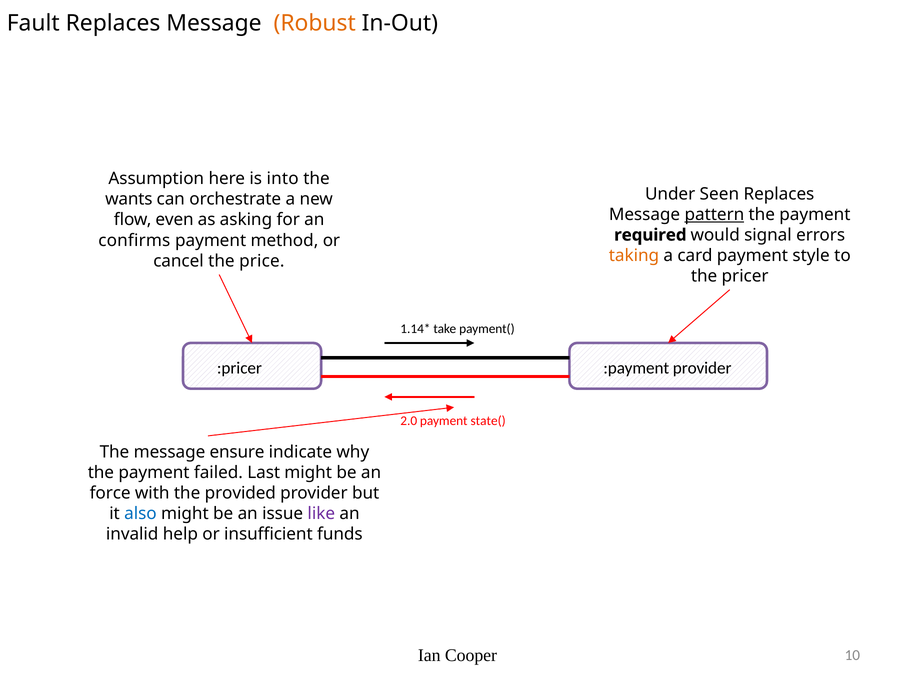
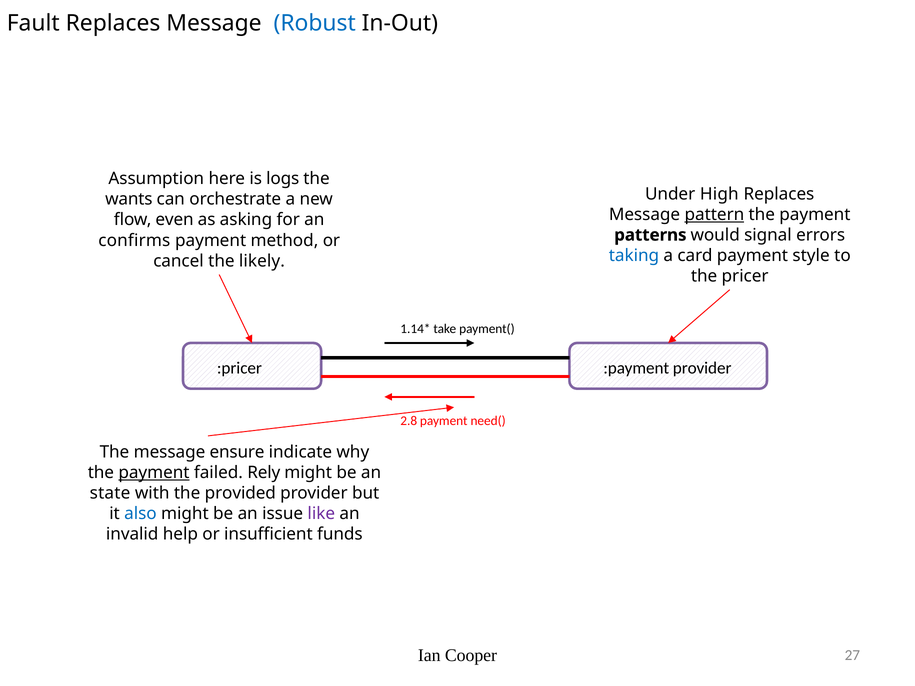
Robust colour: orange -> blue
into: into -> logs
Seen: Seen -> High
required: required -> patterns
taking colour: orange -> blue
price: price -> likely
2.0: 2.0 -> 2.8
state(: state( -> need(
payment at (154, 473) underline: none -> present
Last: Last -> Rely
force: force -> state
10: 10 -> 27
